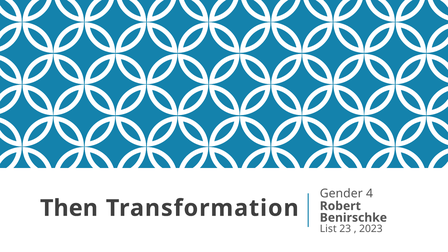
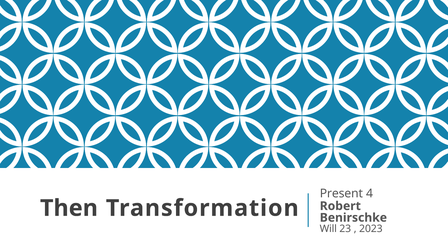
Gender: Gender -> Present
List: List -> Will
